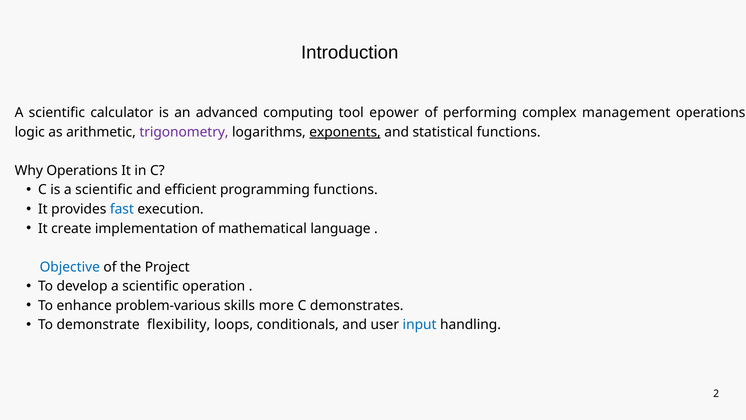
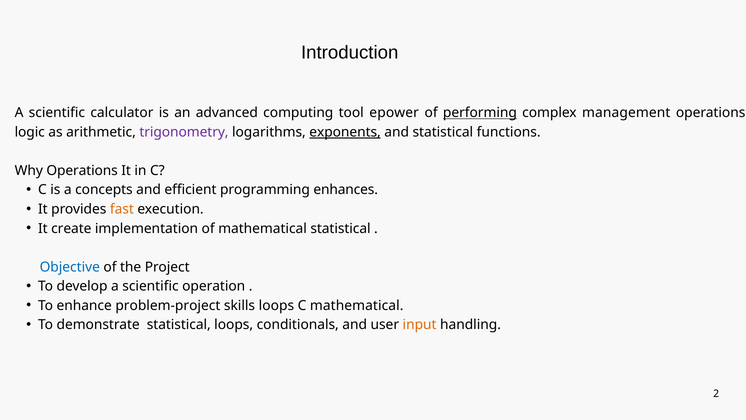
performing underline: none -> present
is a scientific: scientific -> concepts
programming functions: functions -> enhances
fast colour: blue -> orange
mathematical language: language -> statistical
problem-various: problem-various -> problem-project
skills more: more -> loops
C demonstrates: demonstrates -> mathematical
demonstrate flexibility: flexibility -> statistical
input colour: blue -> orange
